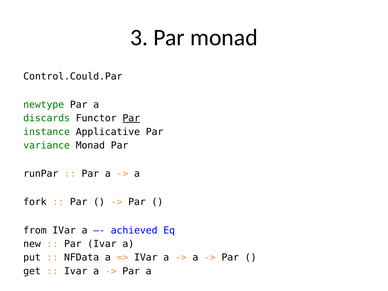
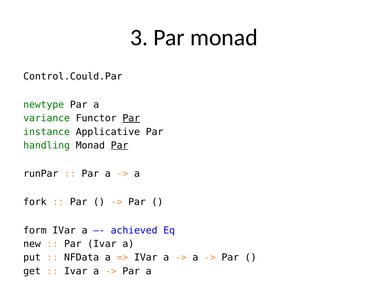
discards: discards -> variance
variance: variance -> handling
Par at (120, 145) underline: none -> present
from: from -> form
